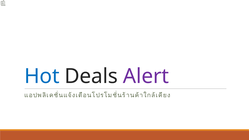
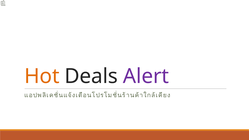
Hot colour: blue -> orange
